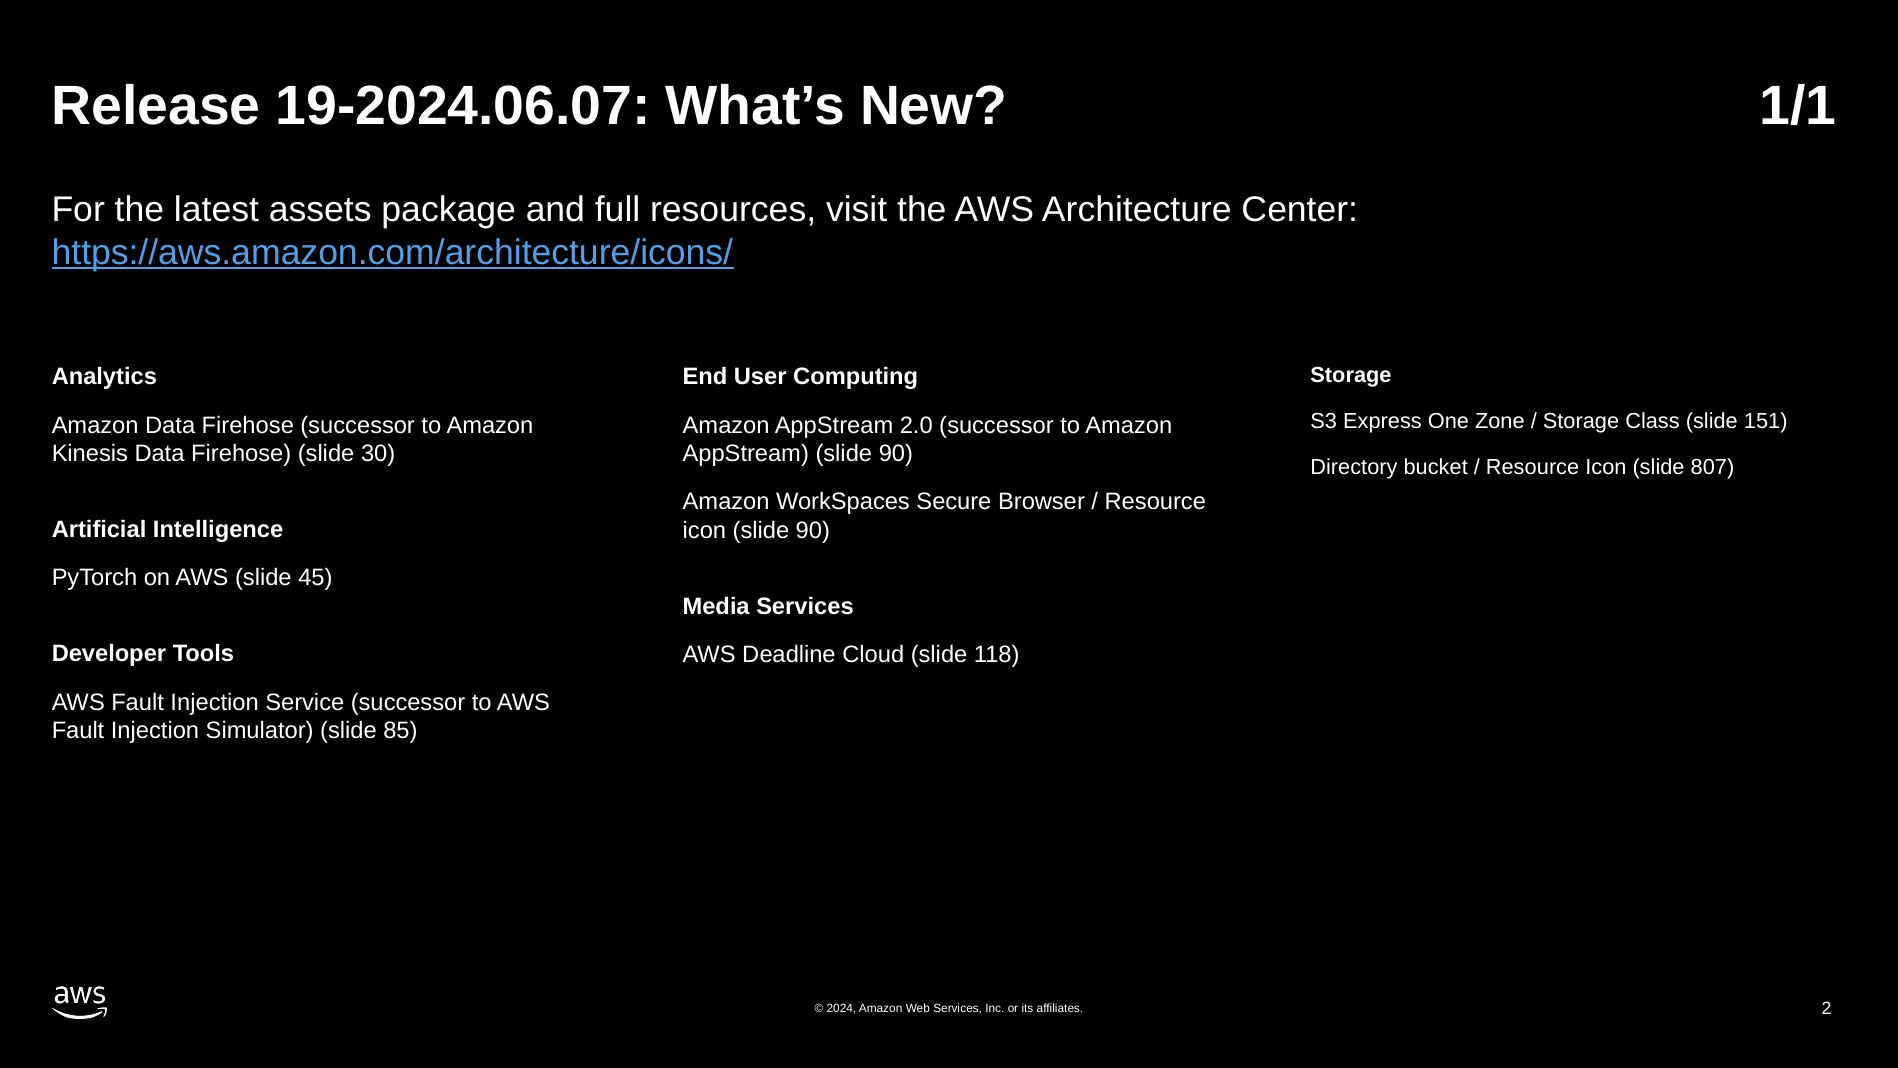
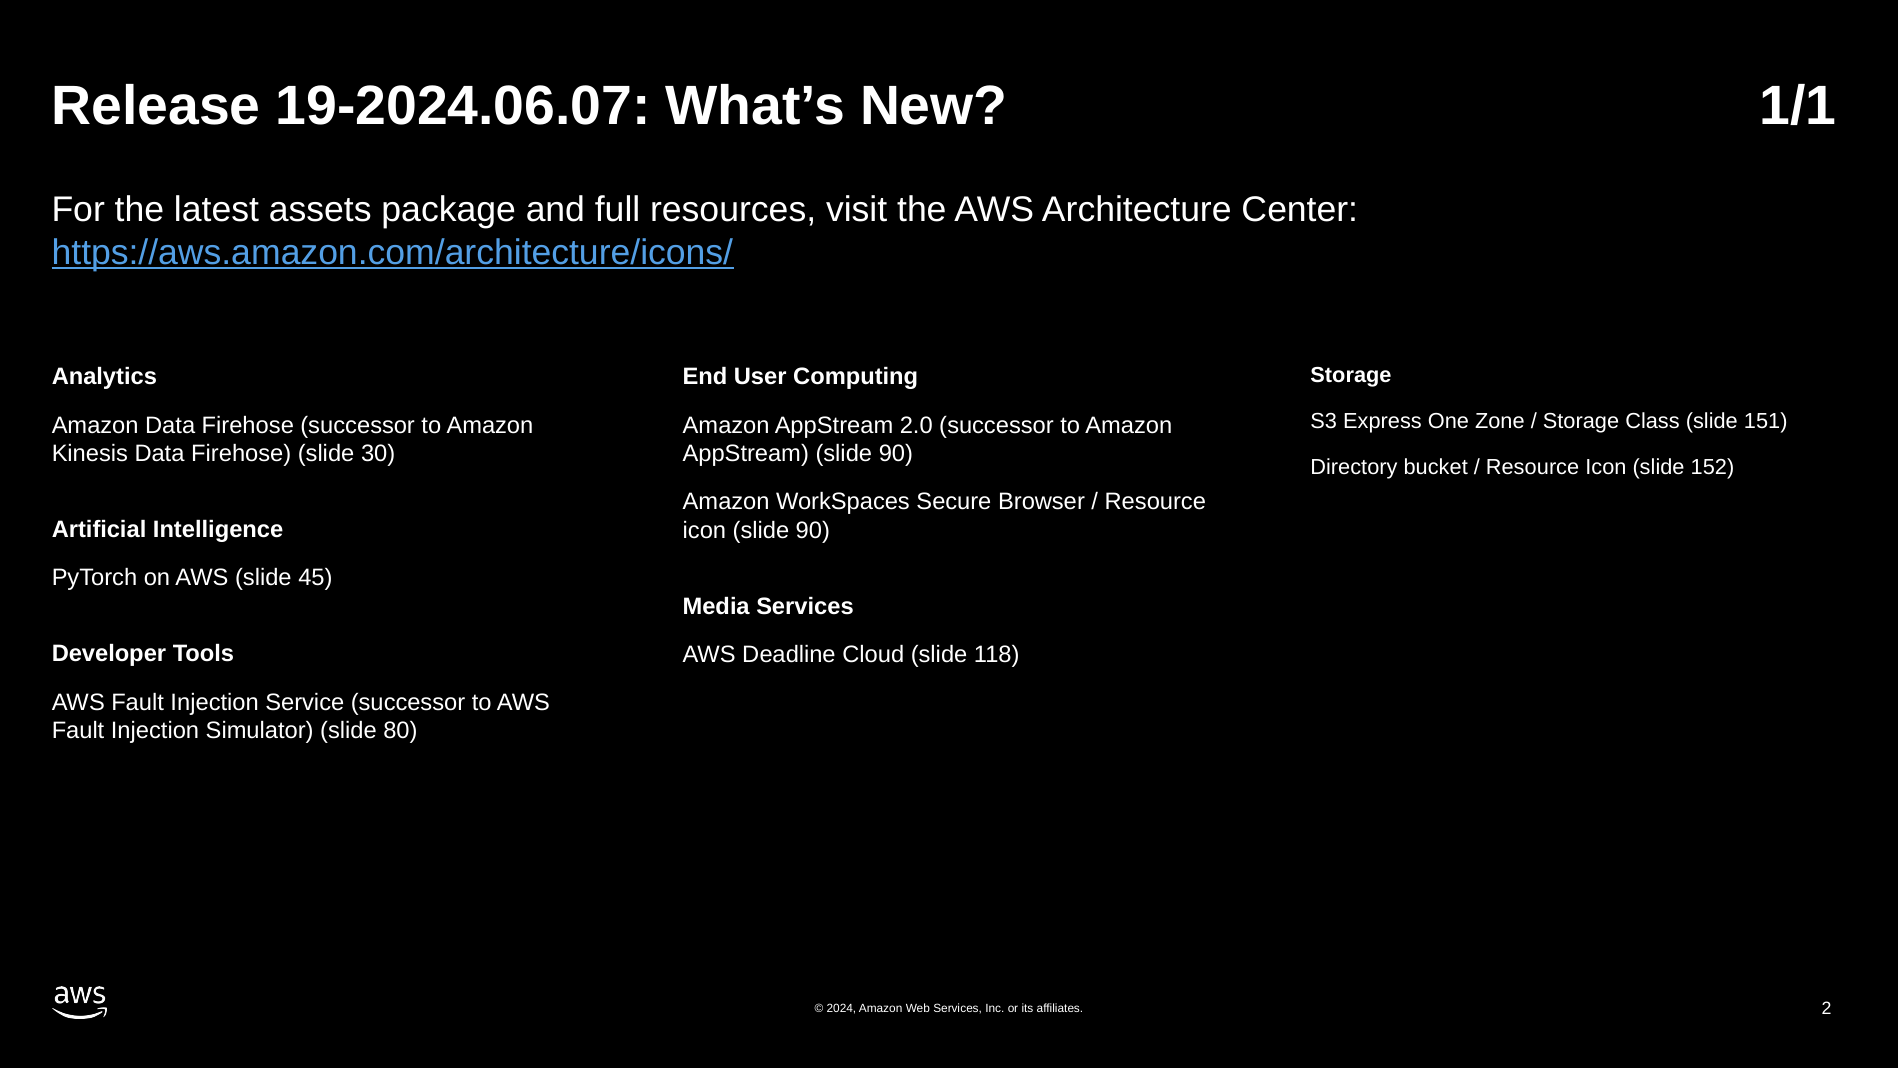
807: 807 -> 152
85: 85 -> 80
